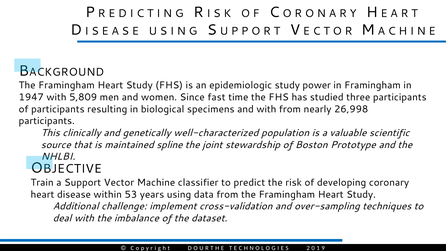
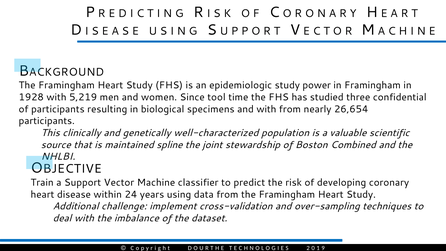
1947: 1947 -> 1928
5,809: 5,809 -> 5,219
fast: fast -> tool
three participants: participants -> confidential
26,998: 26,998 -> 26,654
Prototype: Prototype -> Combined
53: 53 -> 24
